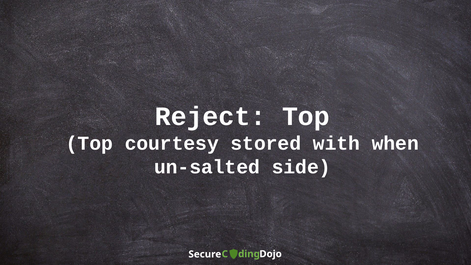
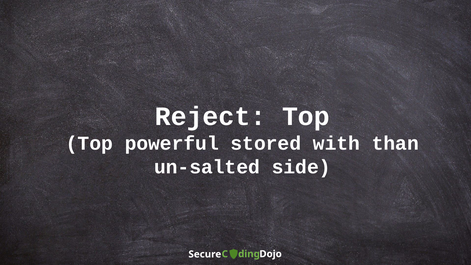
courtesy: courtesy -> powerful
when: when -> than
